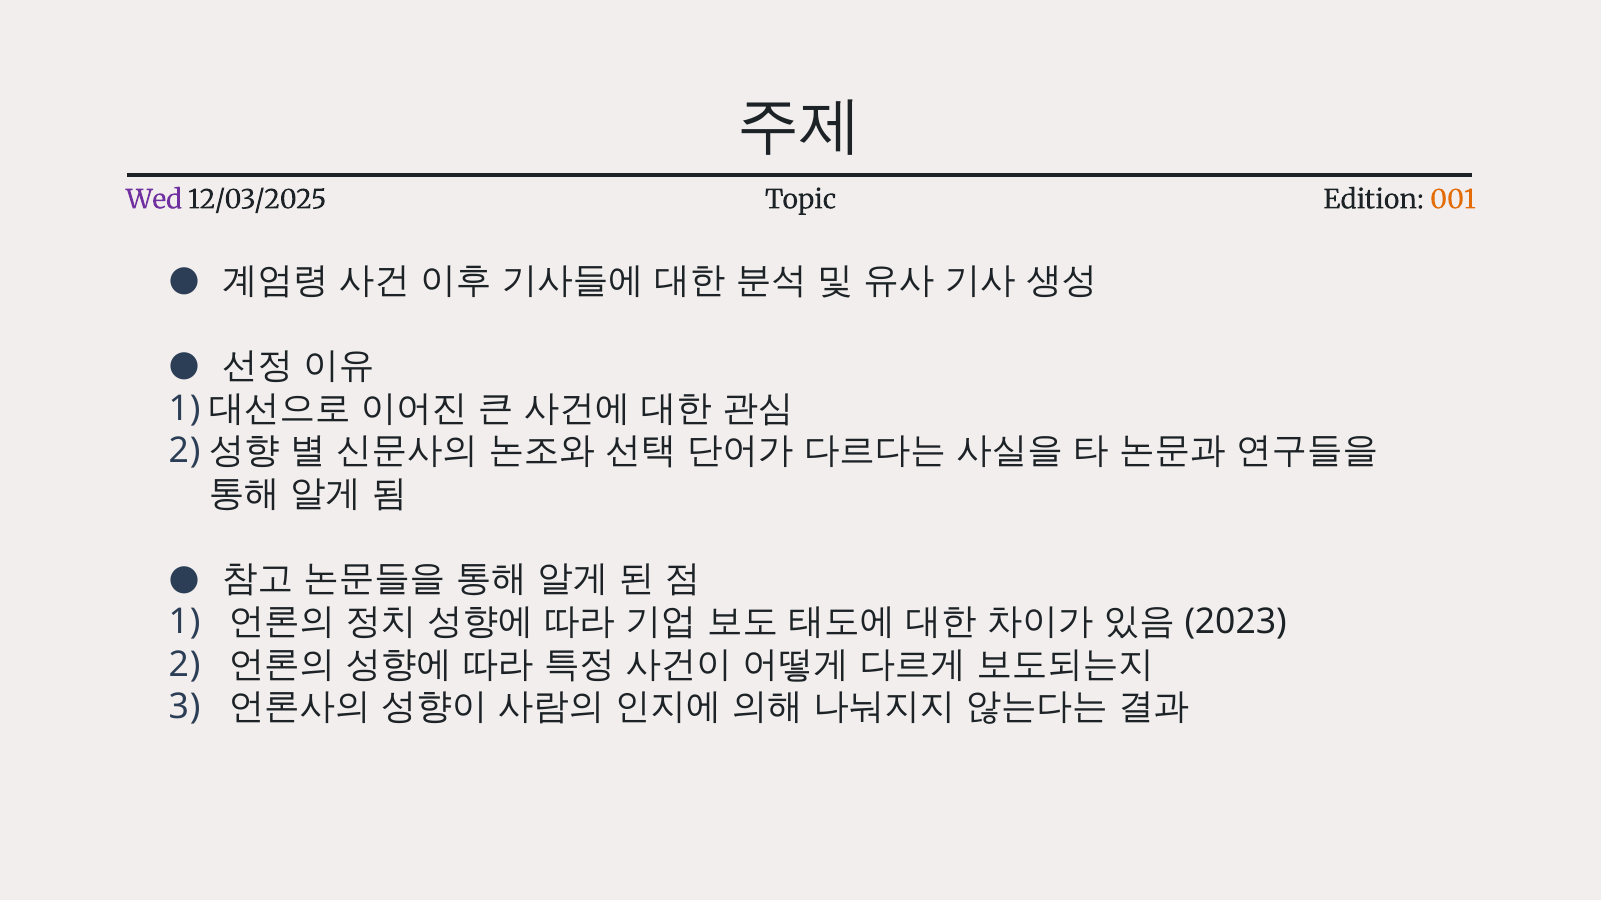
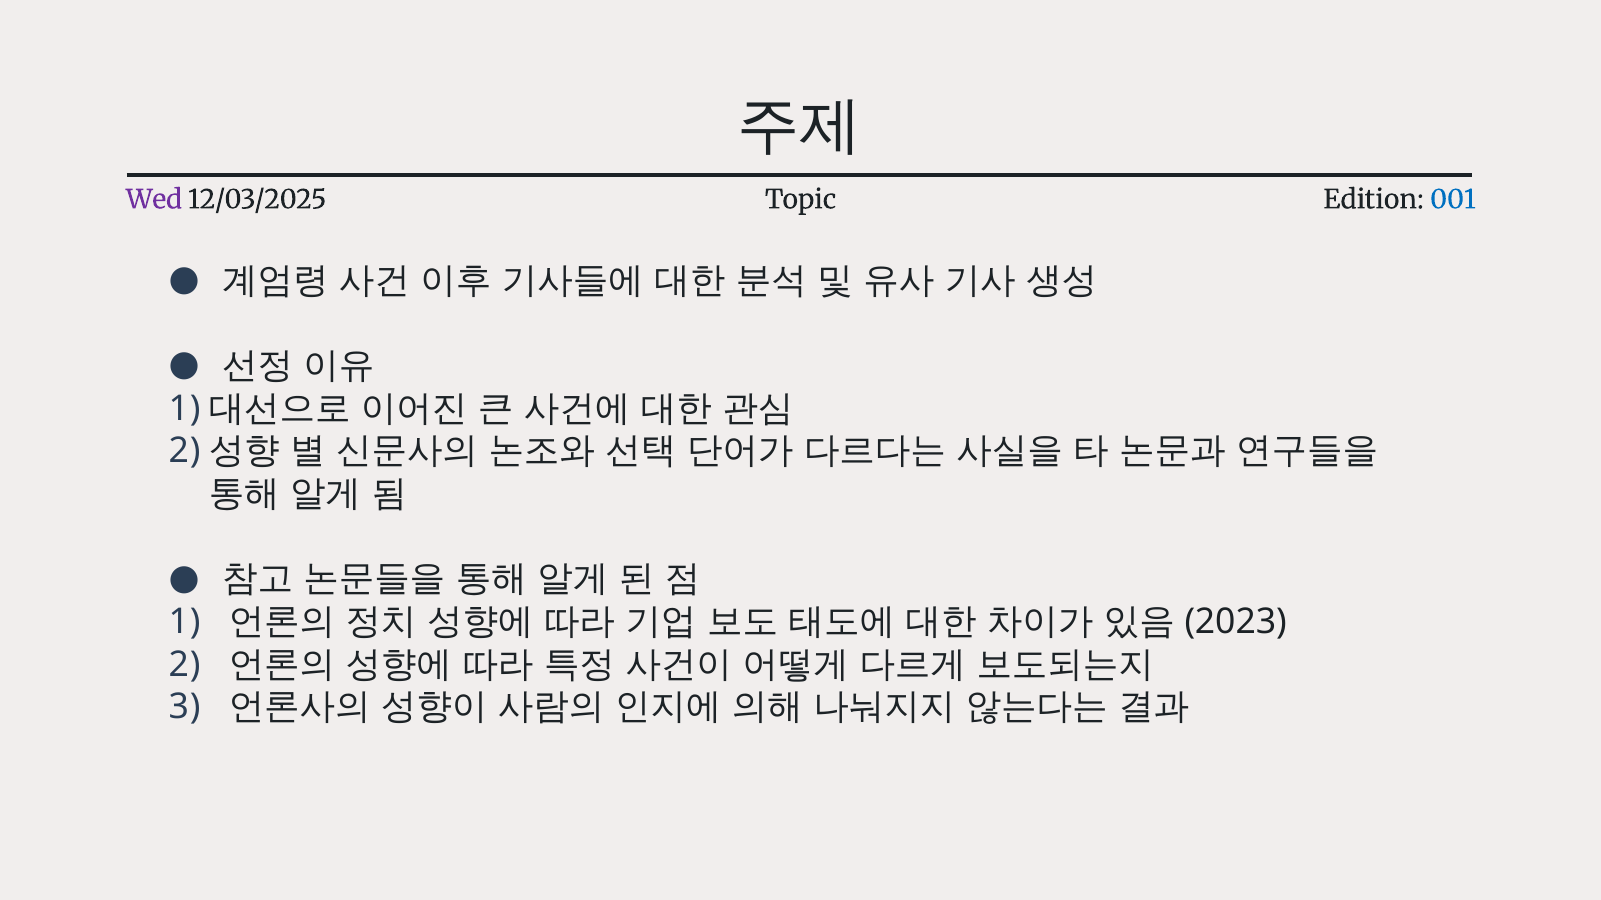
001 colour: orange -> blue
